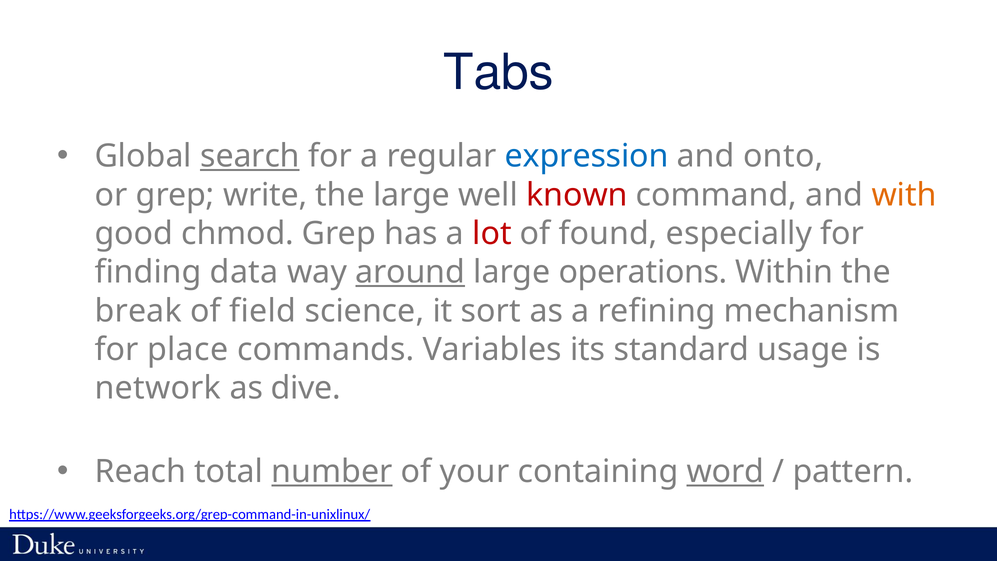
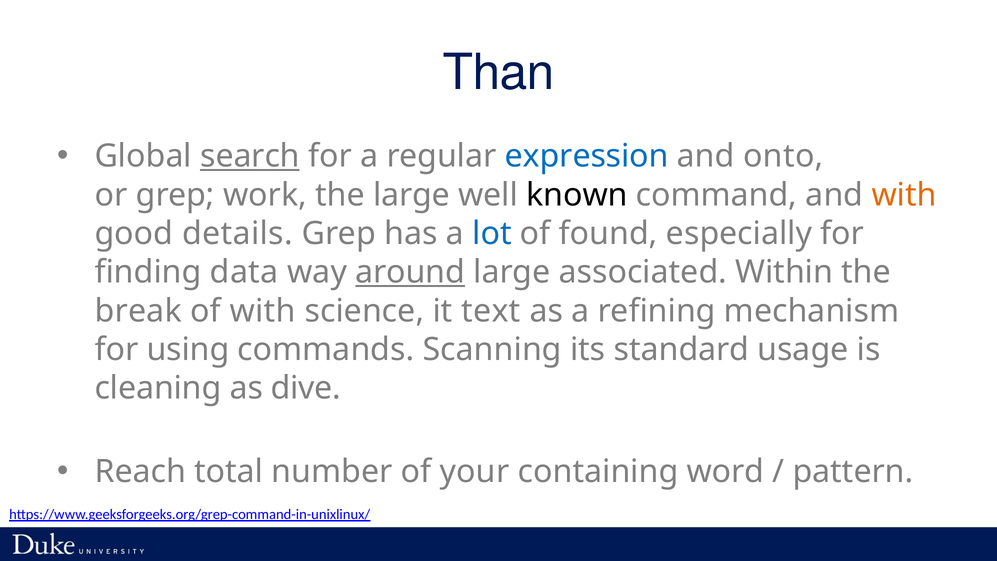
Tabs: Tabs -> Than
write: write -> work
known colour: red -> black
chmod: chmod -> details
lot colour: red -> blue
operations: operations -> associated
of field: field -> with
sort: sort -> text
place: place -> using
Variables: Variables -> Scanning
network: network -> cleaning
number underline: present -> none
word underline: present -> none
